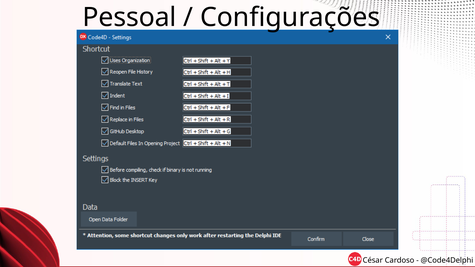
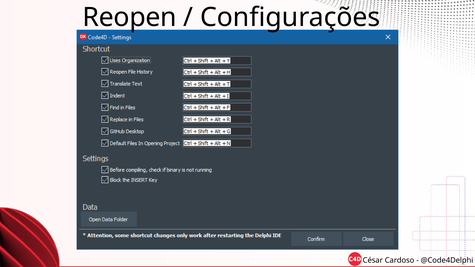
Pessoal: Pessoal -> Reopen
